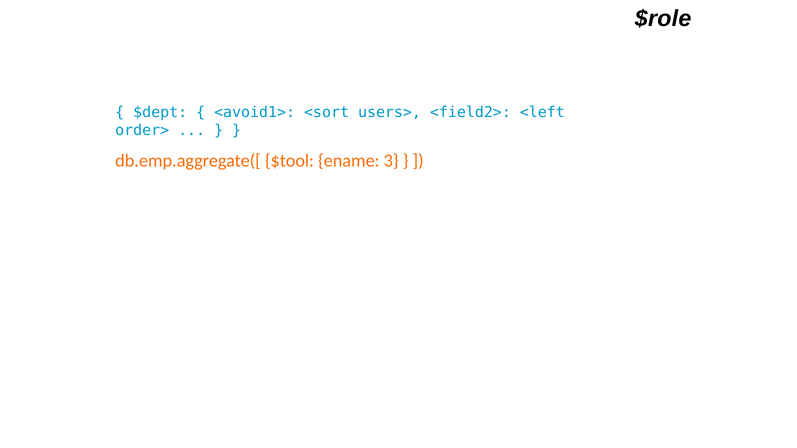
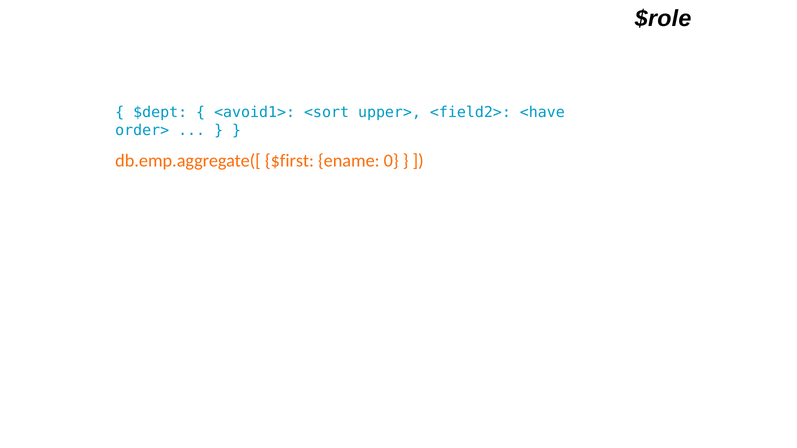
users>: users> -> upper>
<left: <left -> <have
$tool: $tool -> $first
3: 3 -> 0
